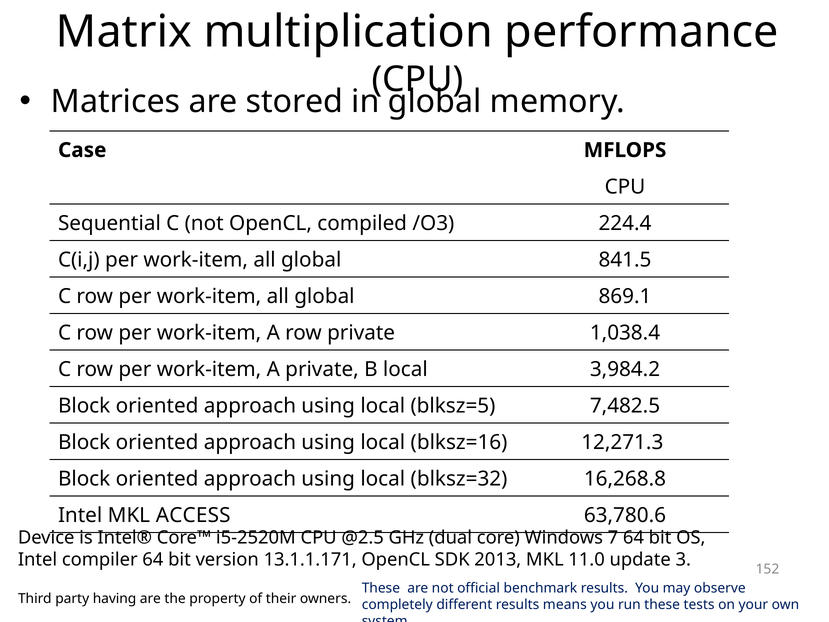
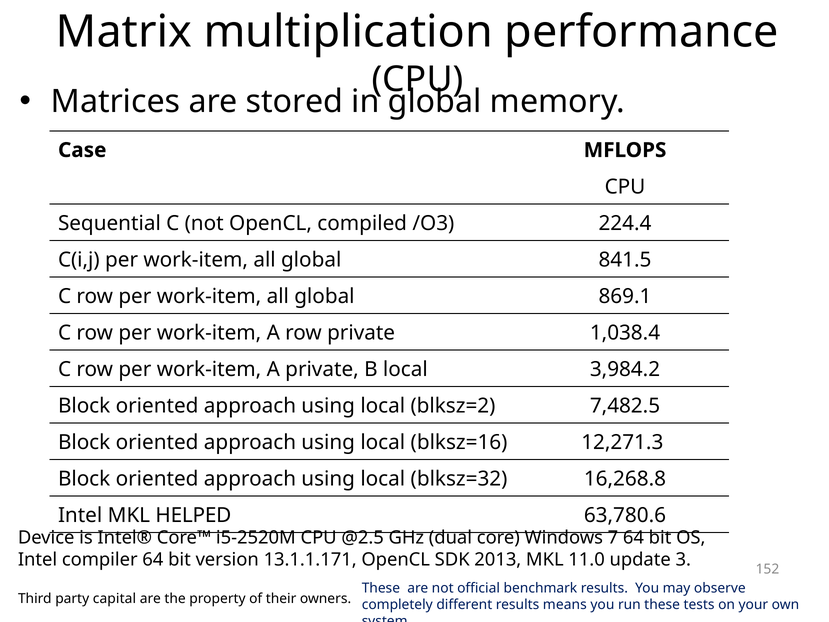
blksz=5: blksz=5 -> blksz=2
ACCESS: ACCESS -> HELPED
having: having -> capital
